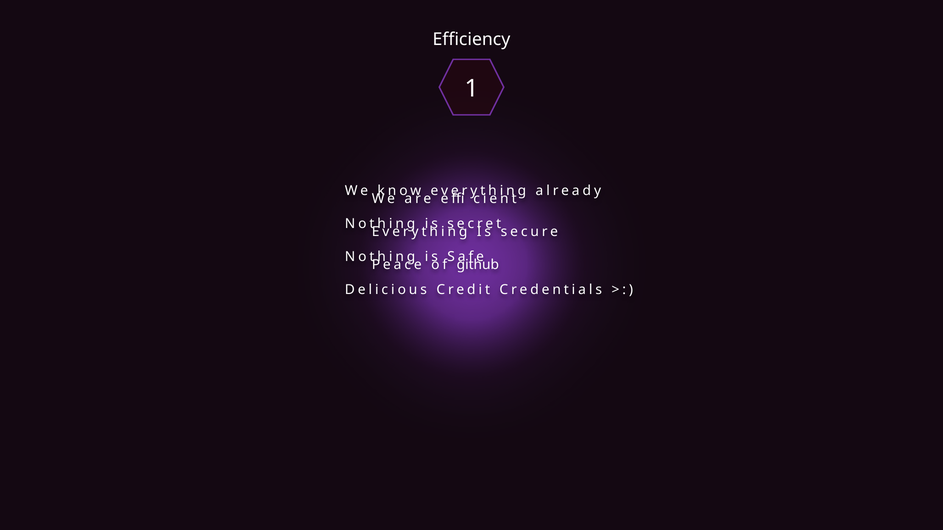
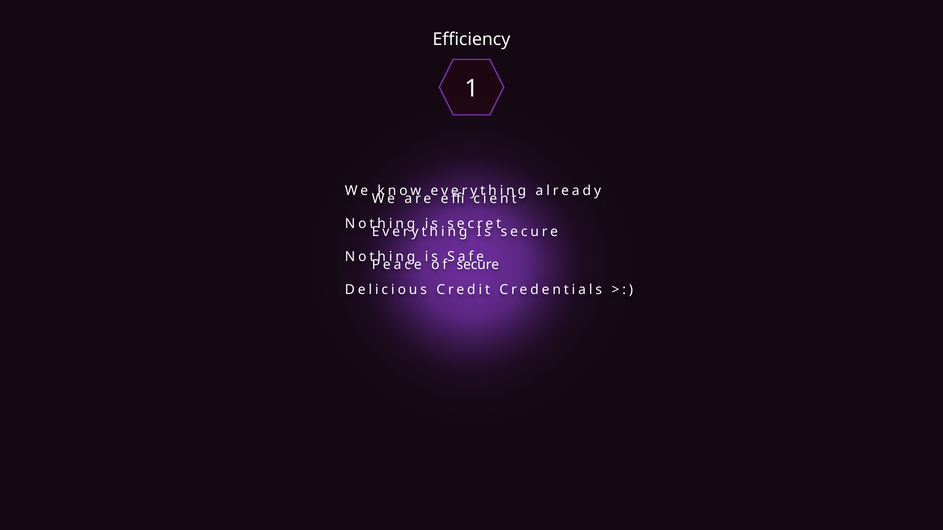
of github: github -> secure
